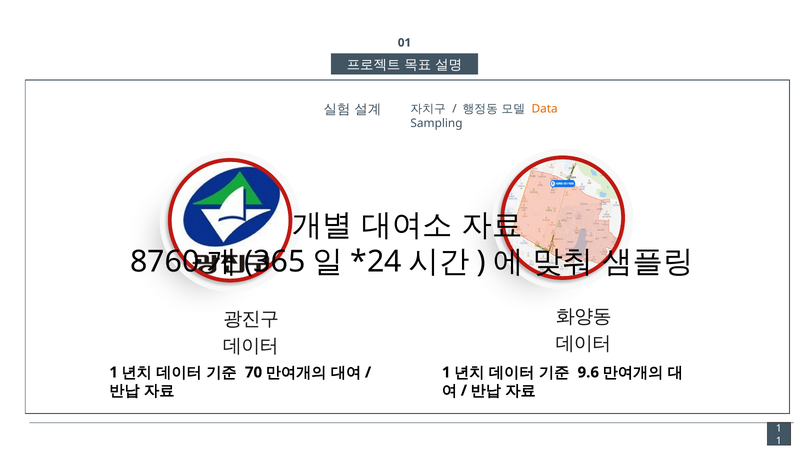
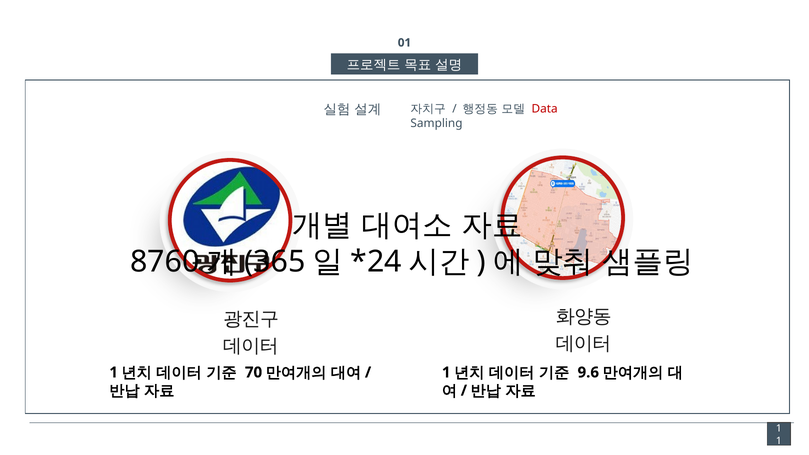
Data colour: orange -> red
